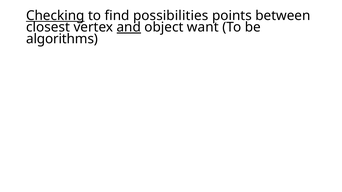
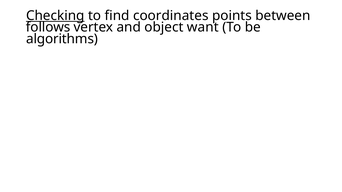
possibilities: possibilities -> coordinates
closest: closest -> follows
and underline: present -> none
